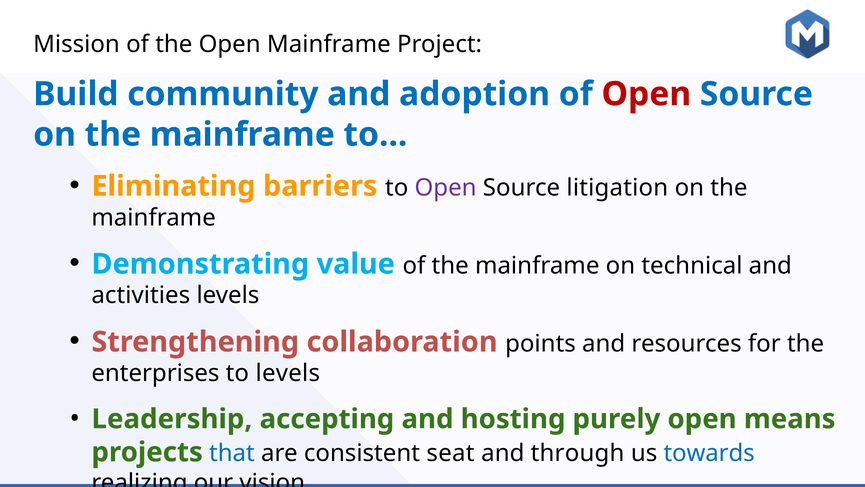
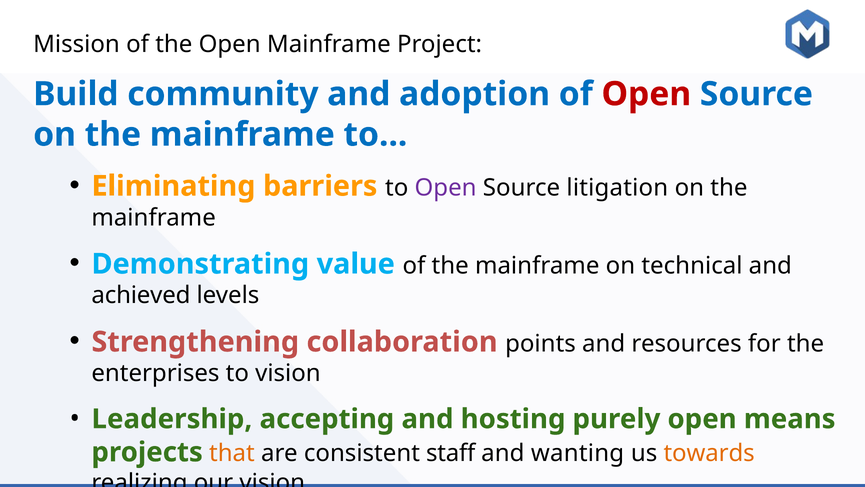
activities: activities -> achieved
to levels: levels -> vision
that colour: blue -> orange
seat: seat -> staff
through: through -> wanting
towards colour: blue -> orange
